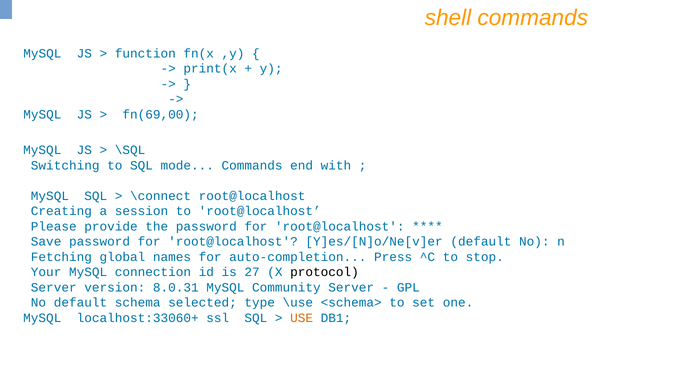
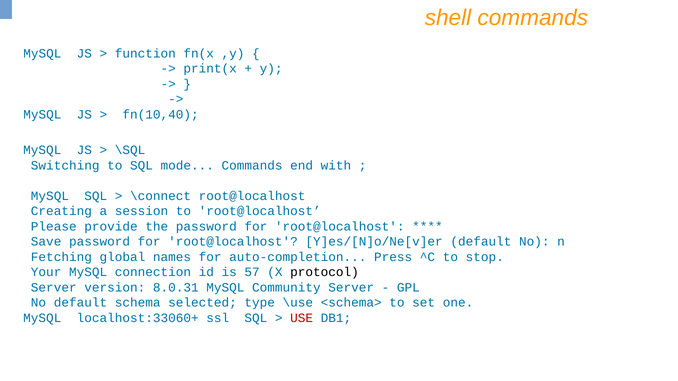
fn(69,00: fn(69,00 -> fn(10,40
27: 27 -> 57
USE colour: orange -> red
